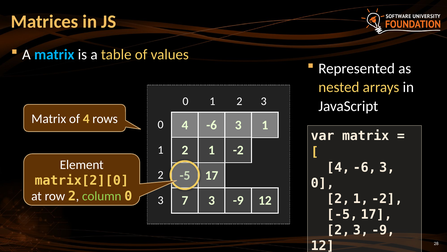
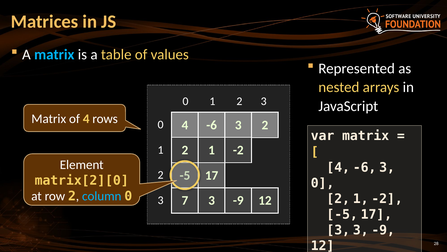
3 1: 1 -> 2
column colour: light green -> light blue
2 at (338, 230): 2 -> 3
